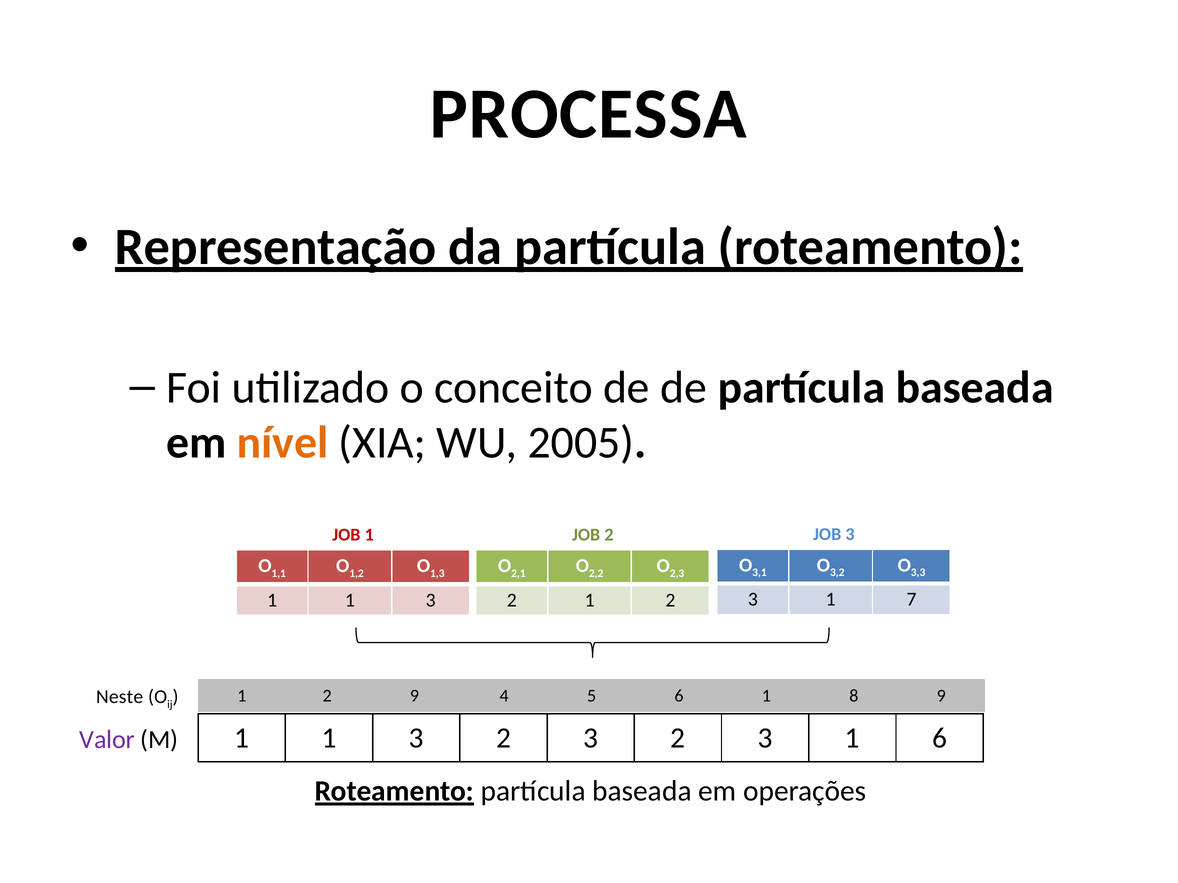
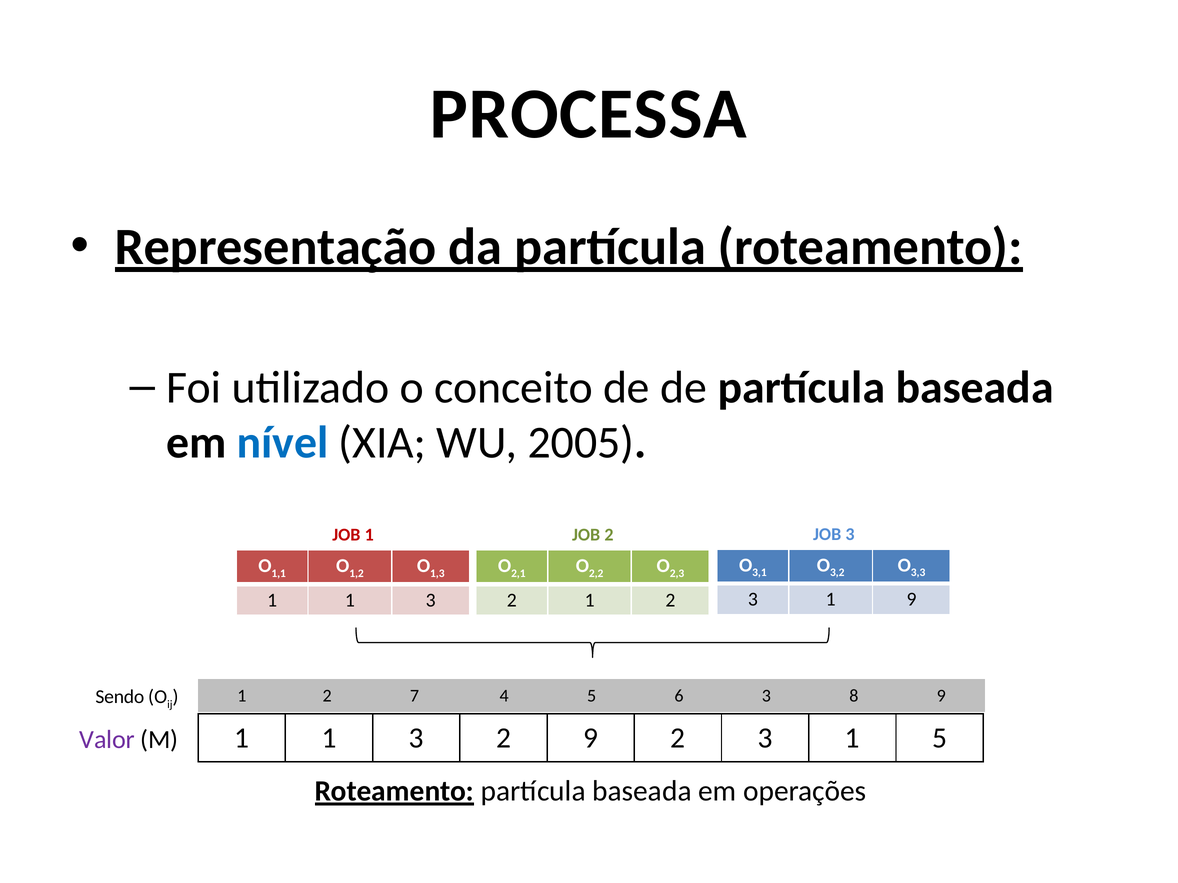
nível colour: orange -> blue
1 7: 7 -> 9
2 9: 9 -> 7
6 1: 1 -> 3
Neste: Neste -> Sendo
1 3 2 3: 3 -> 9
1 6: 6 -> 5
